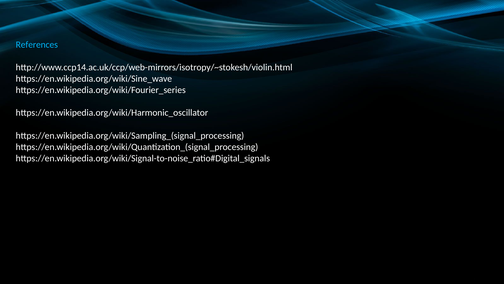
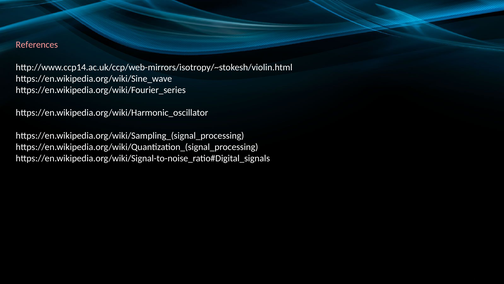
References colour: light blue -> pink
